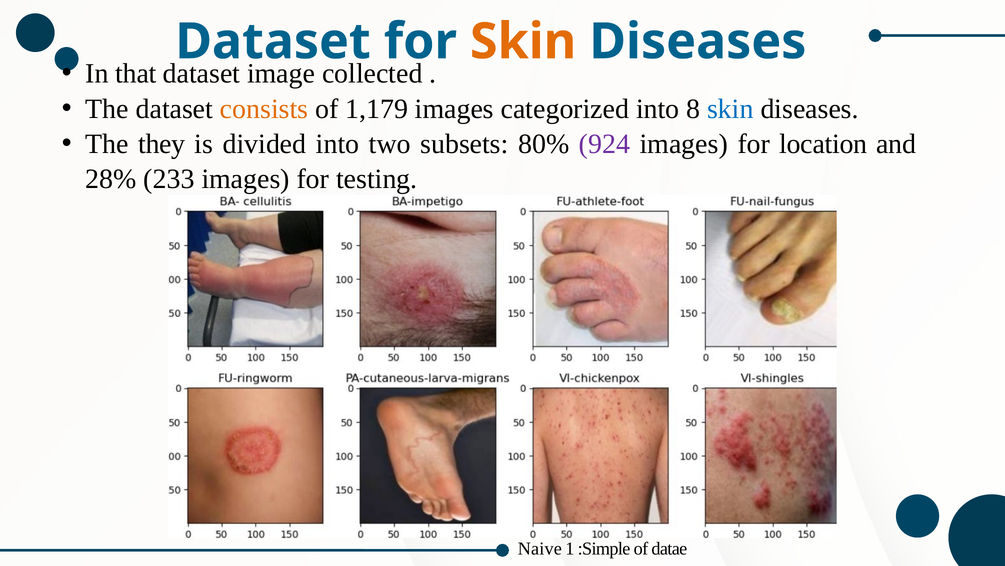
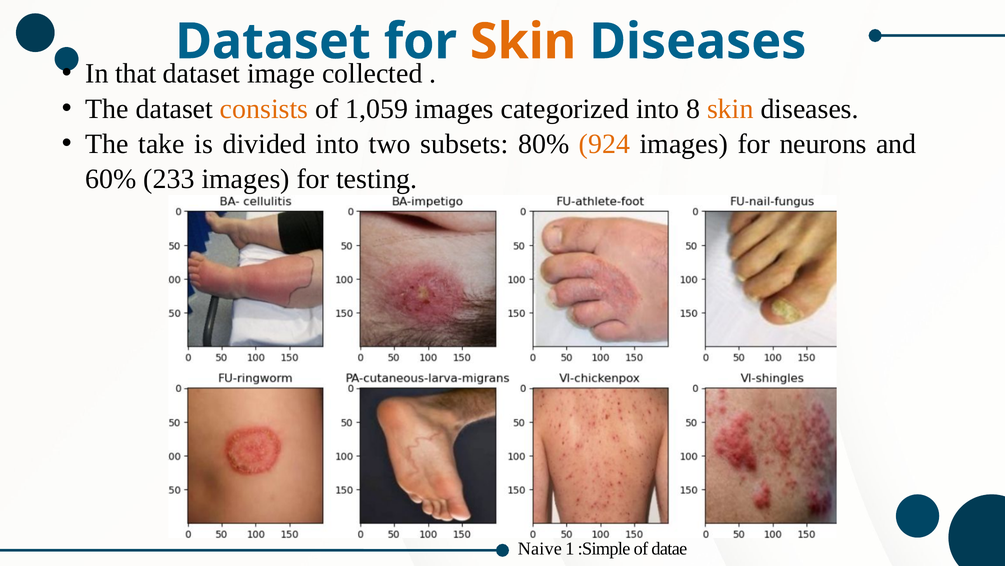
1,179: 1,179 -> 1,059
skin at (730, 109) colour: blue -> orange
they: they -> take
924 colour: purple -> orange
location: location -> neurons
28%: 28% -> 60%
